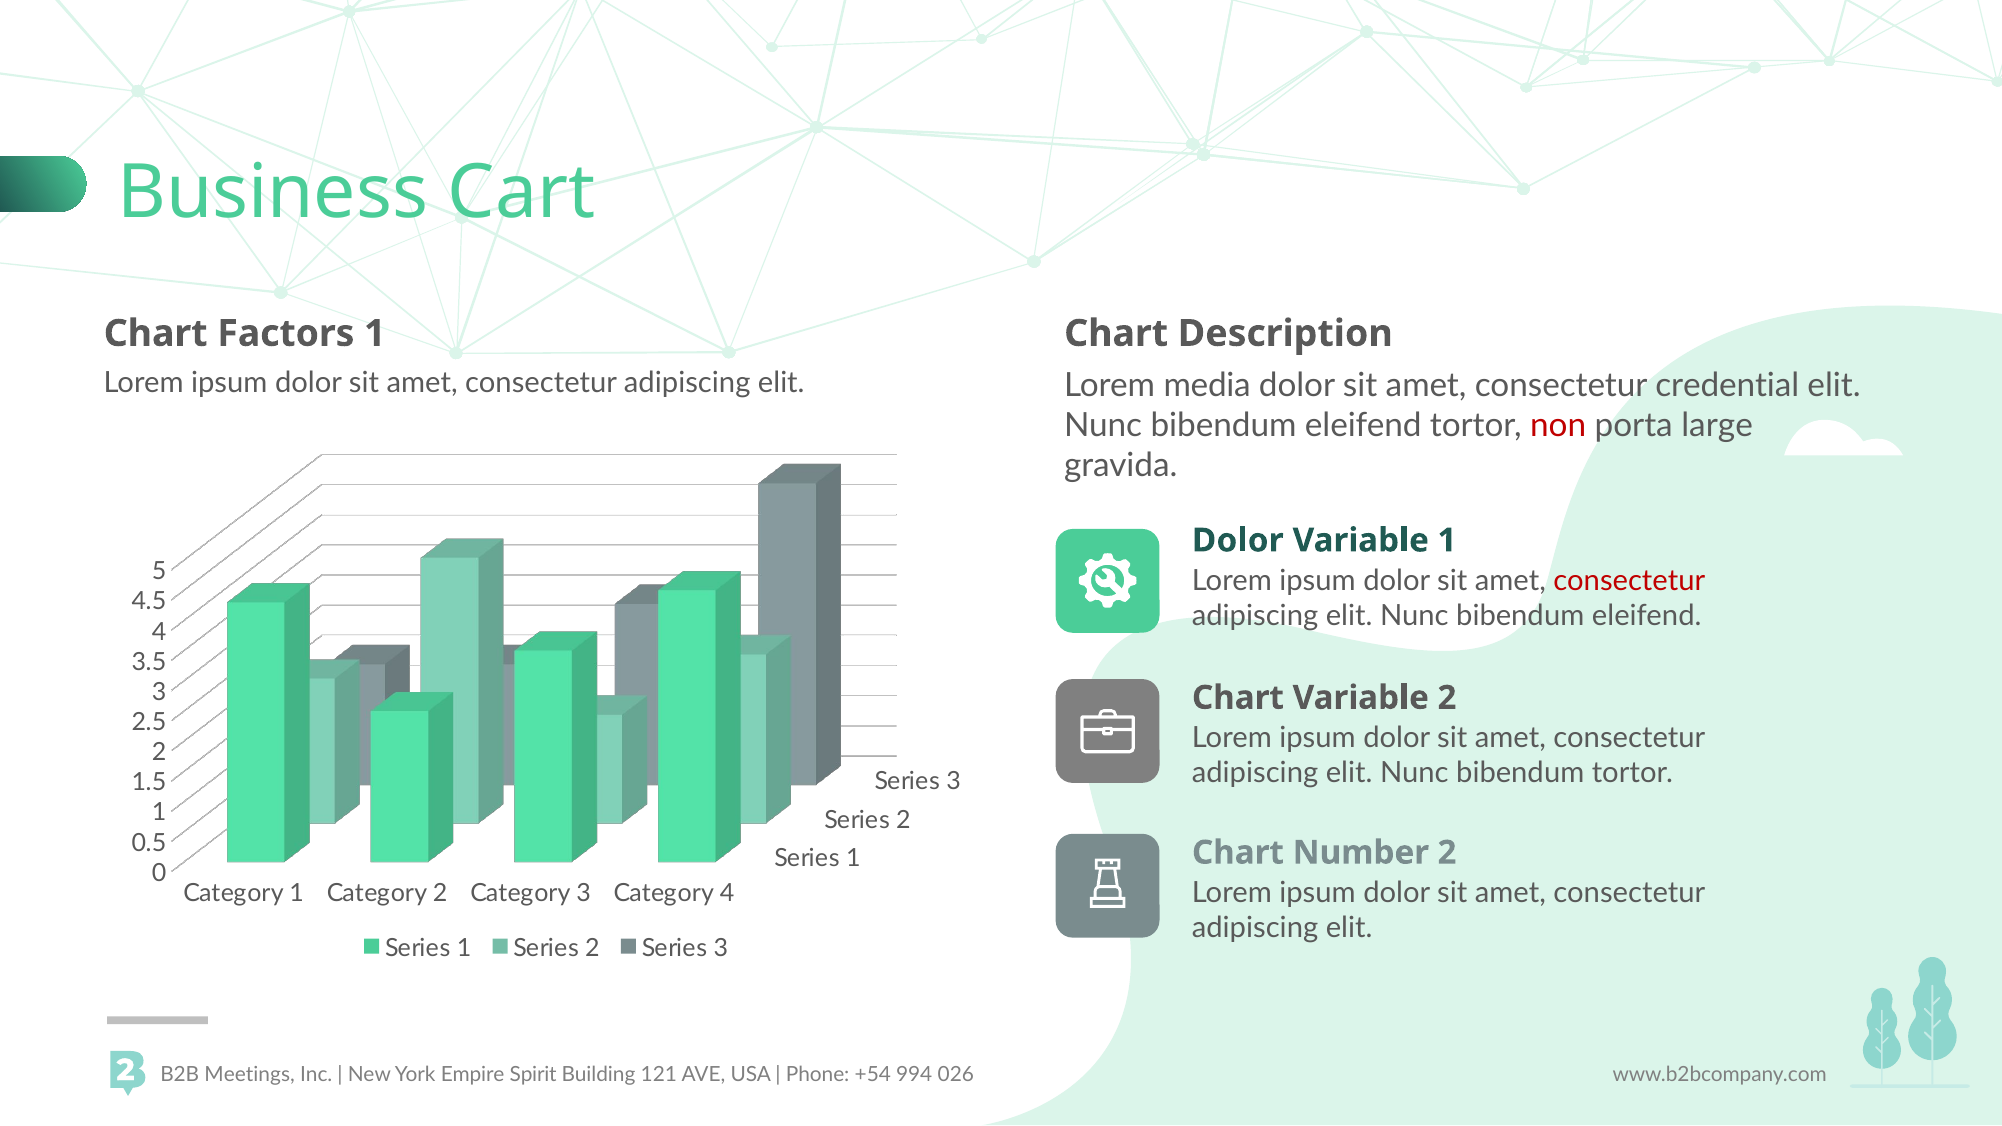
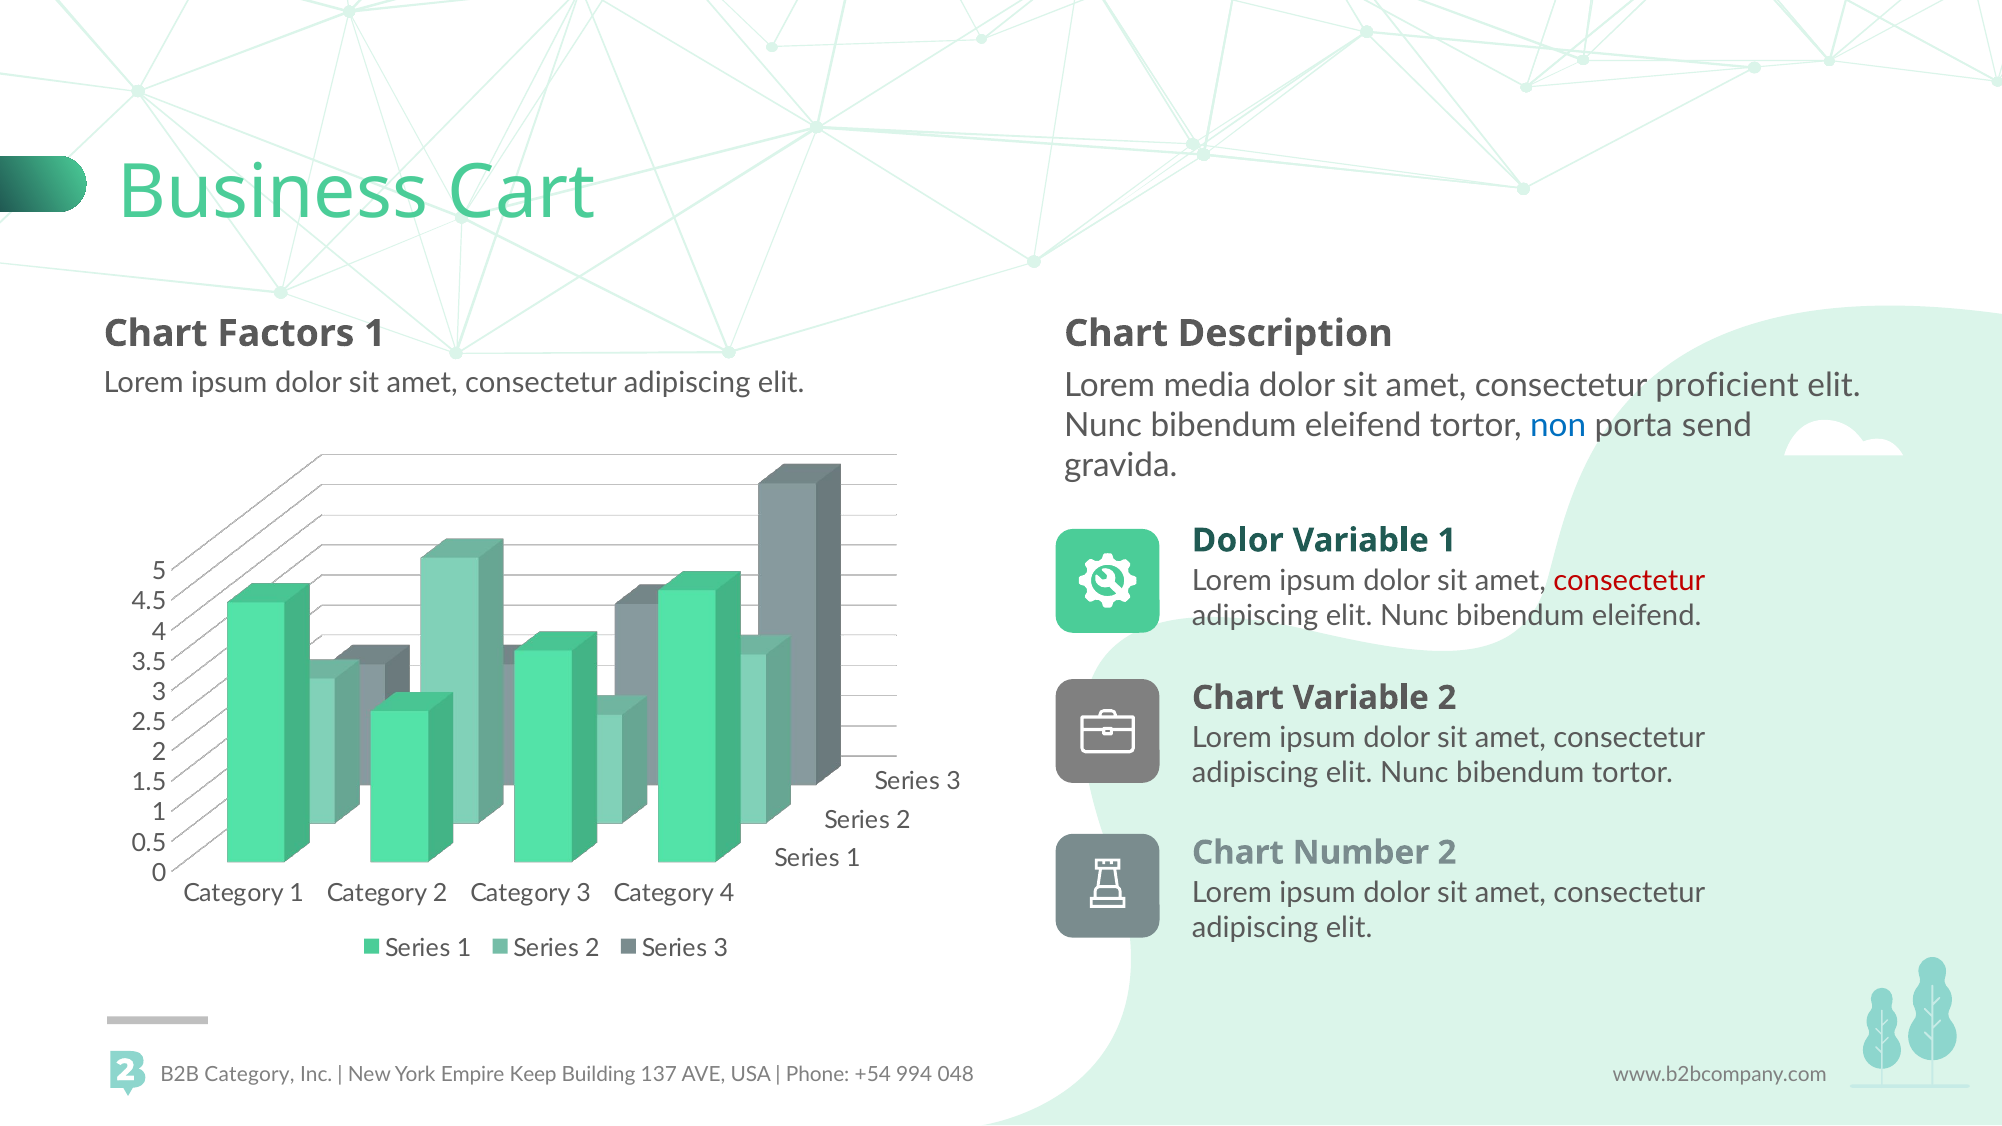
credential: credential -> proficient
non colour: red -> blue
large: large -> send
B2B Meetings: Meetings -> Category
Spirit: Spirit -> Keep
121: 121 -> 137
026: 026 -> 048
